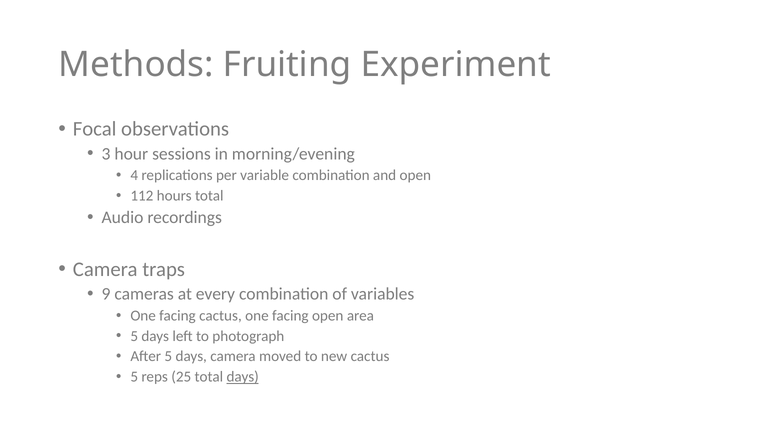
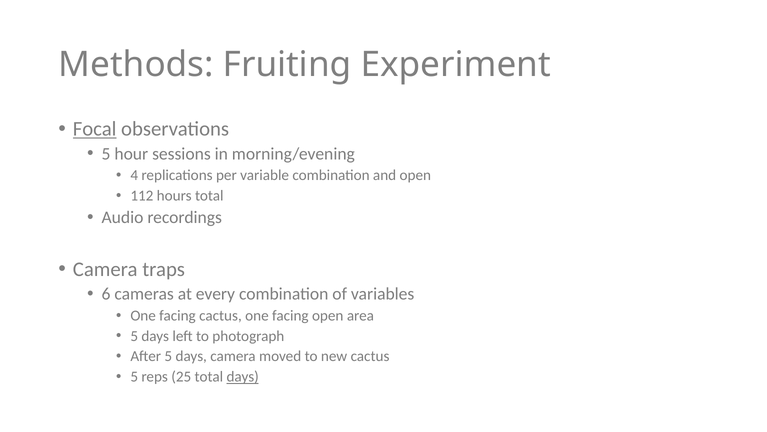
Focal underline: none -> present
3 at (106, 154): 3 -> 5
9: 9 -> 6
